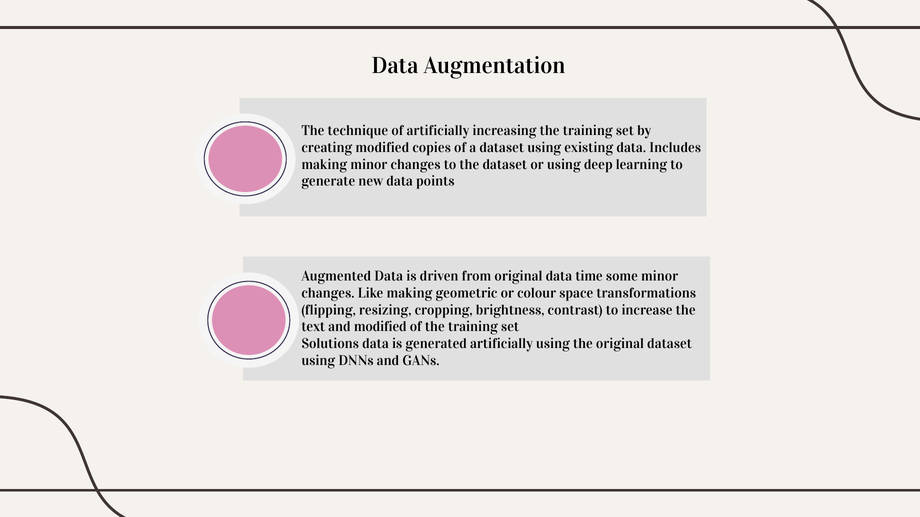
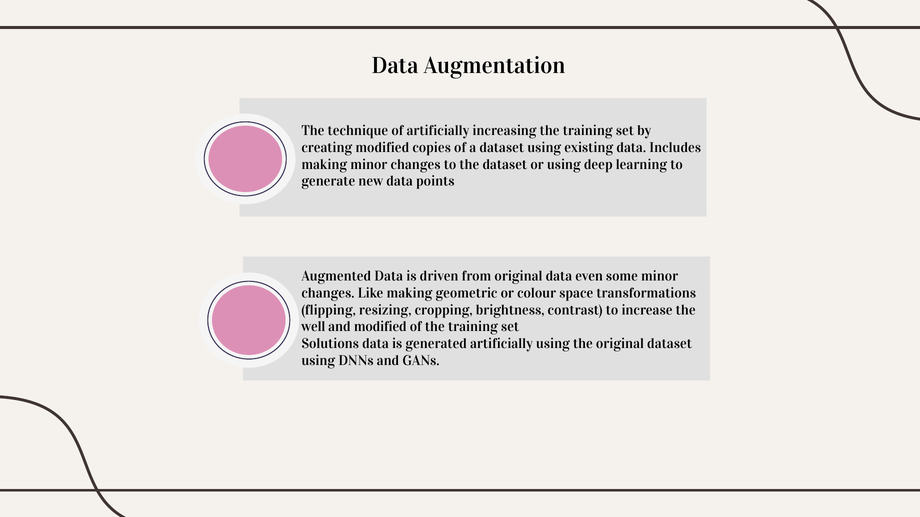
time: time -> even
text: text -> well
